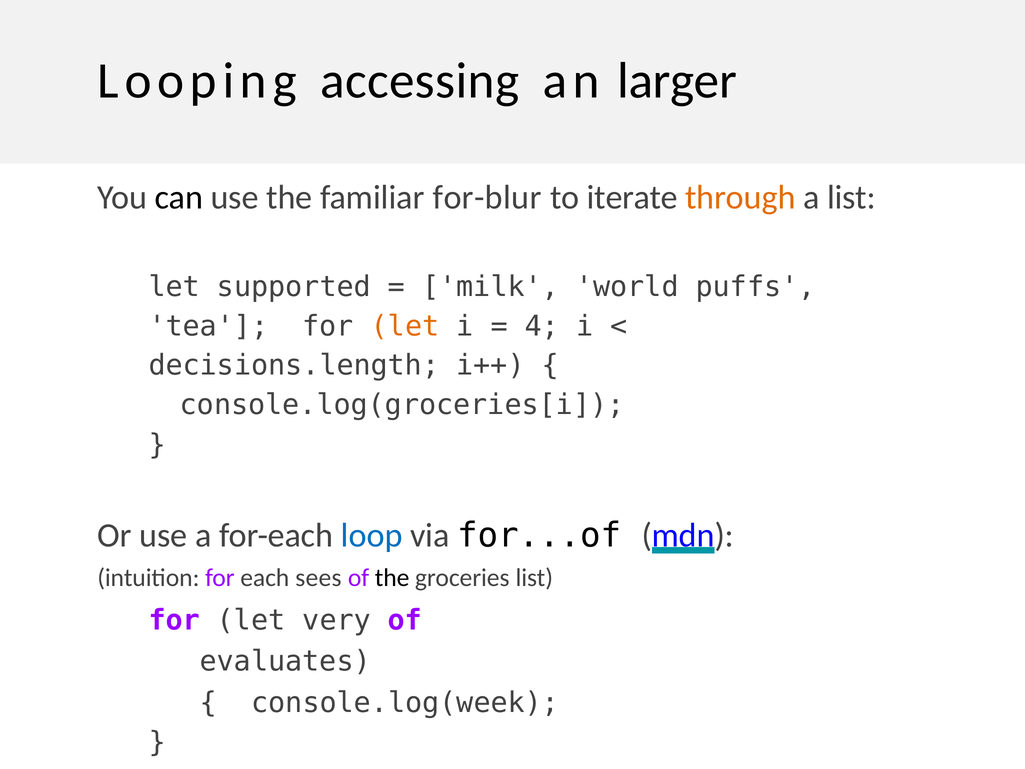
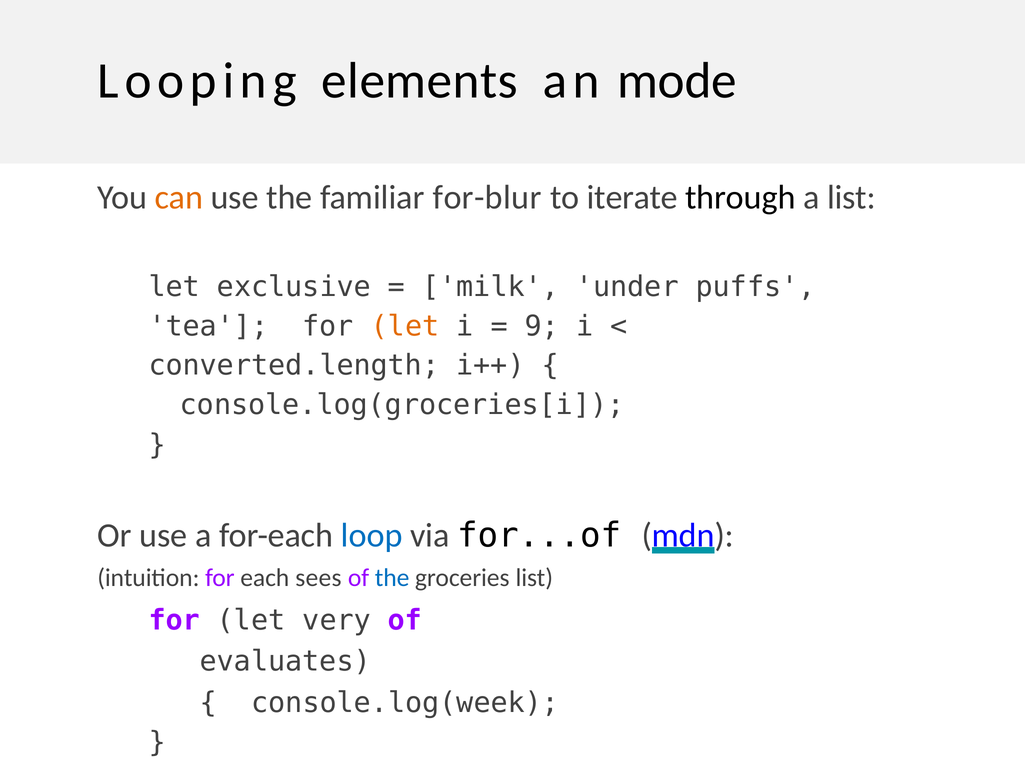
accessing: accessing -> elements
larger: larger -> mode
can colour: black -> orange
through colour: orange -> black
supported: supported -> exclusive
world: world -> under
4: 4 -> 9
decisions.length: decisions.length -> converted.length
the at (392, 578) colour: black -> blue
